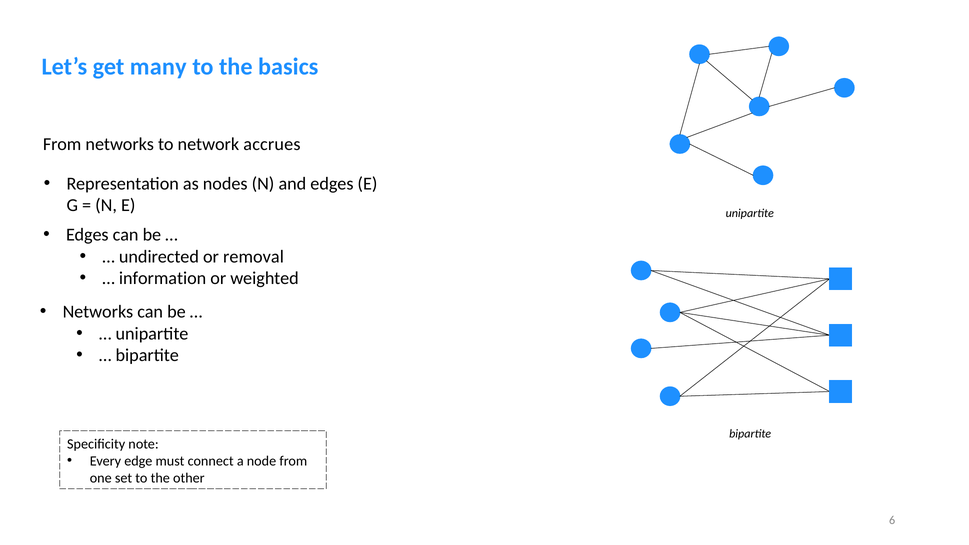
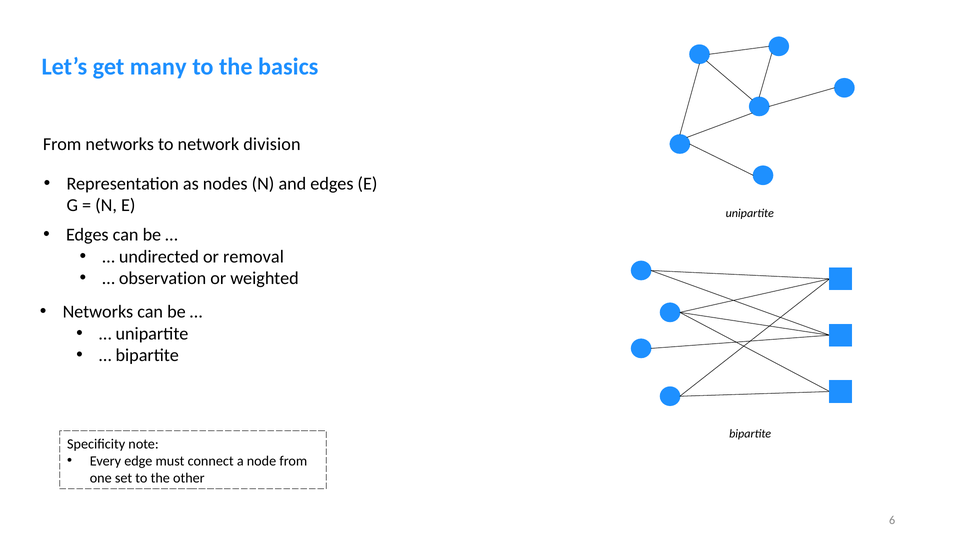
accrues: accrues -> division
information: information -> observation
